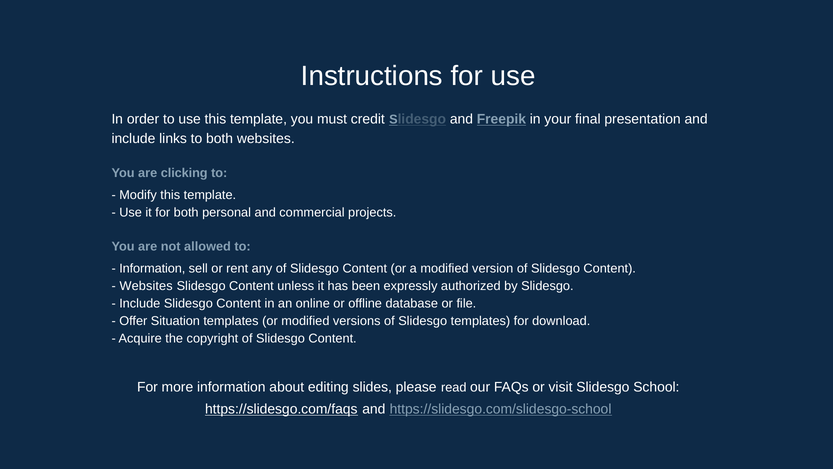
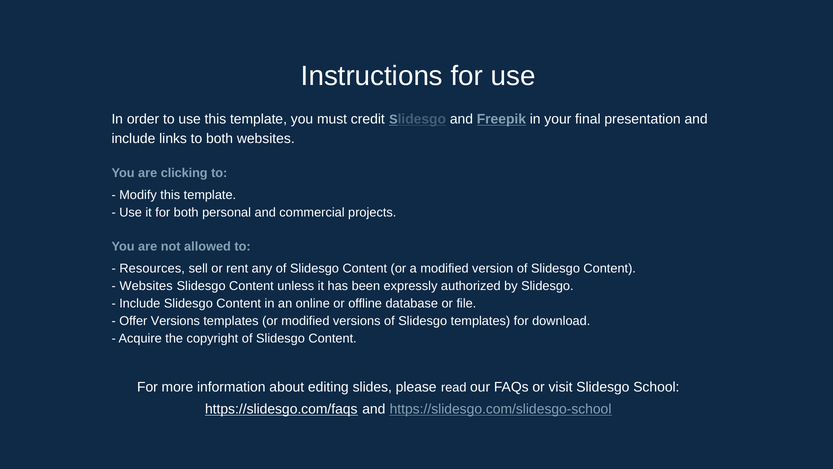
Information at (152, 268): Information -> Resources
Offer Situation: Situation -> Versions
